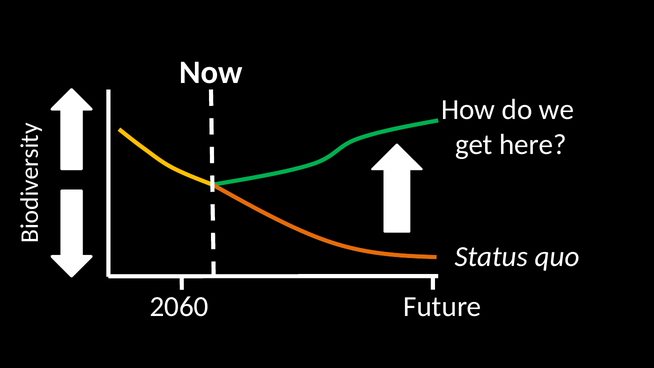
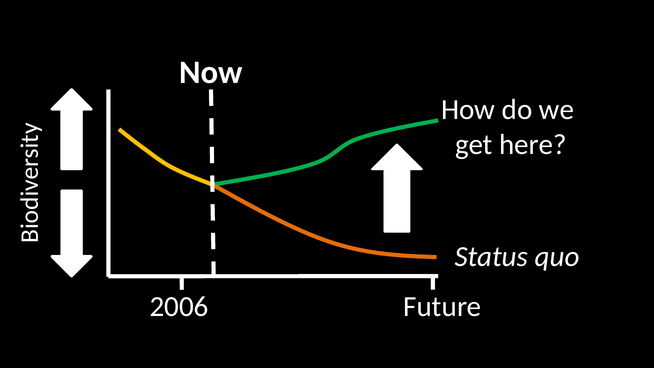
2060: 2060 -> 2006
